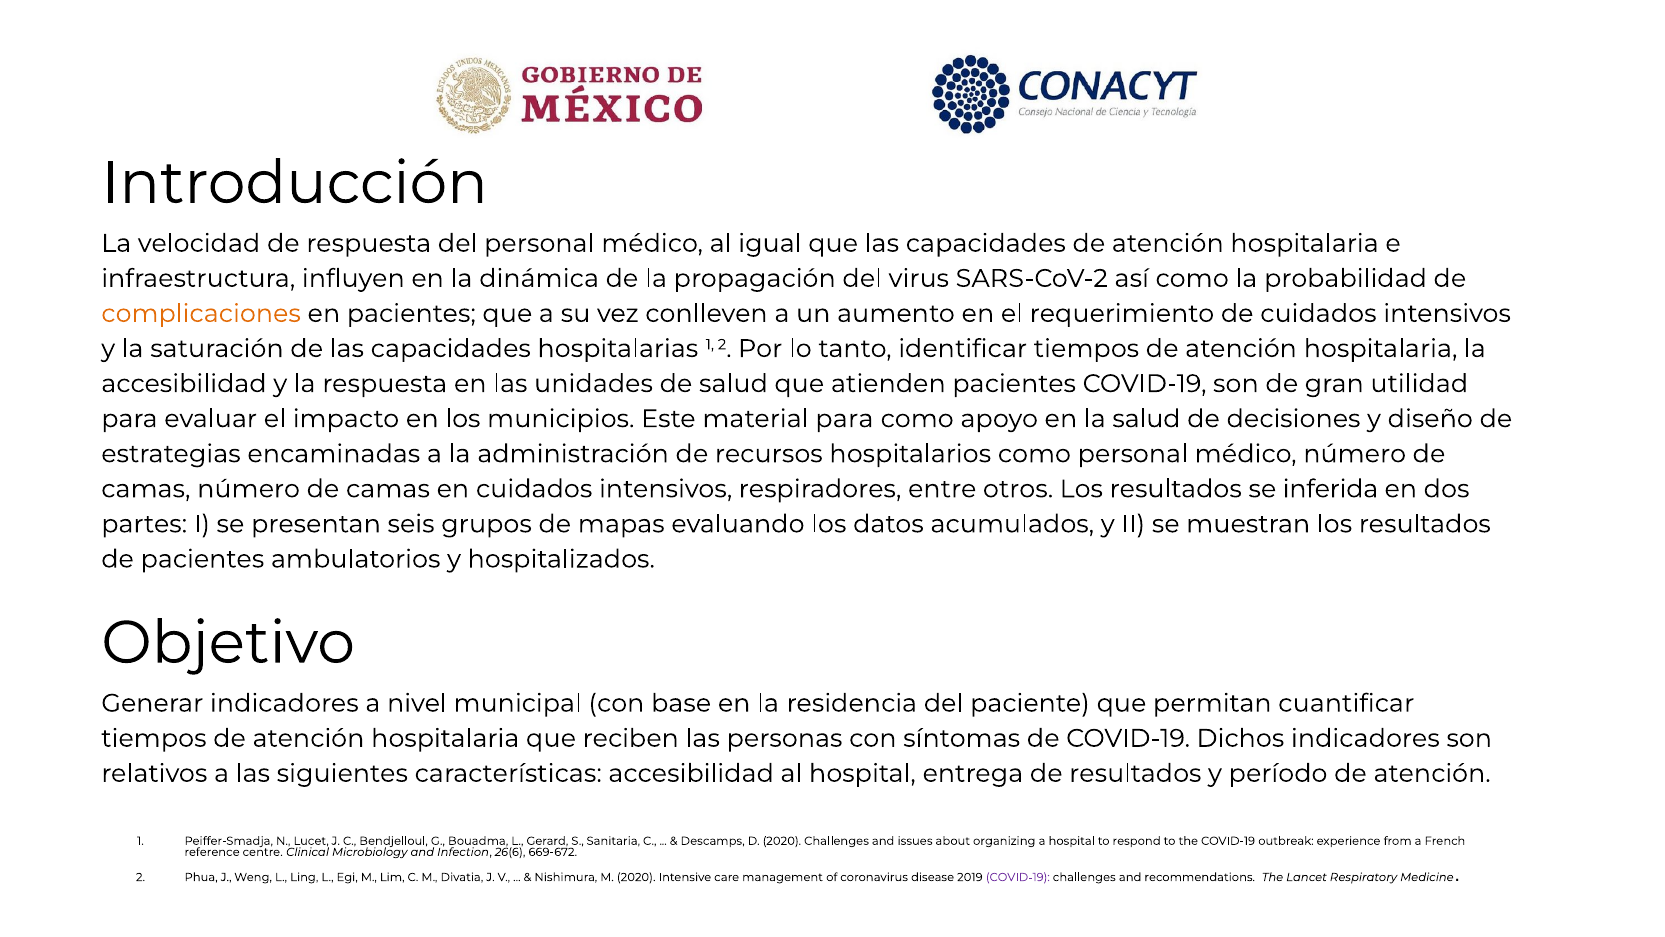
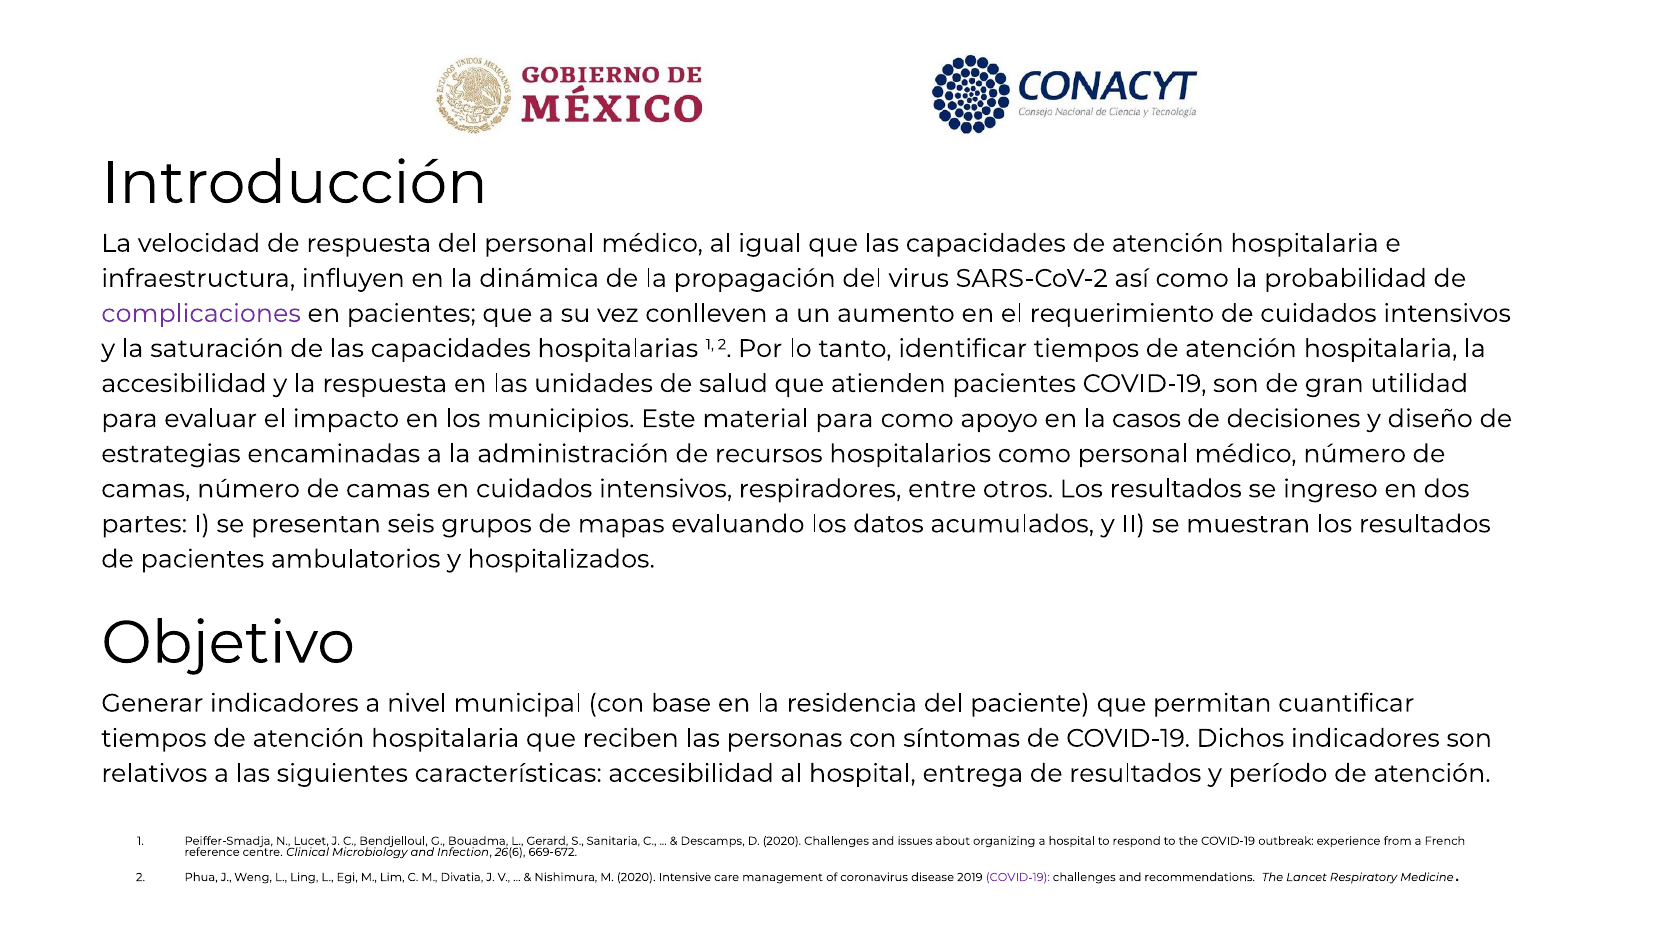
complicaciones colour: orange -> purple
la salud: salud -> casos
inferida: inferida -> ingreso
